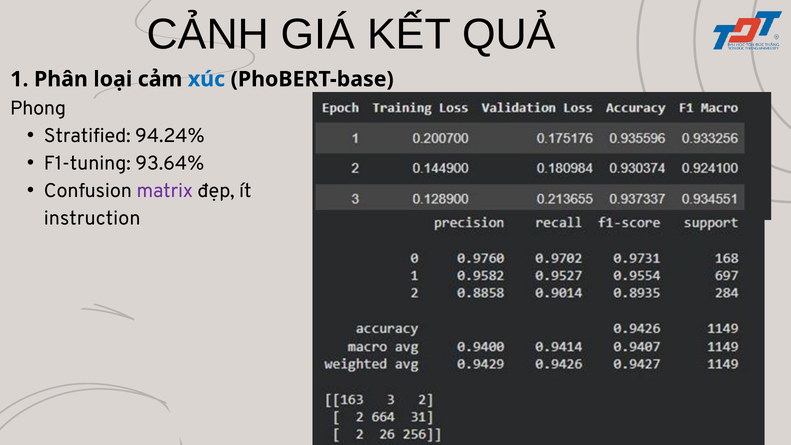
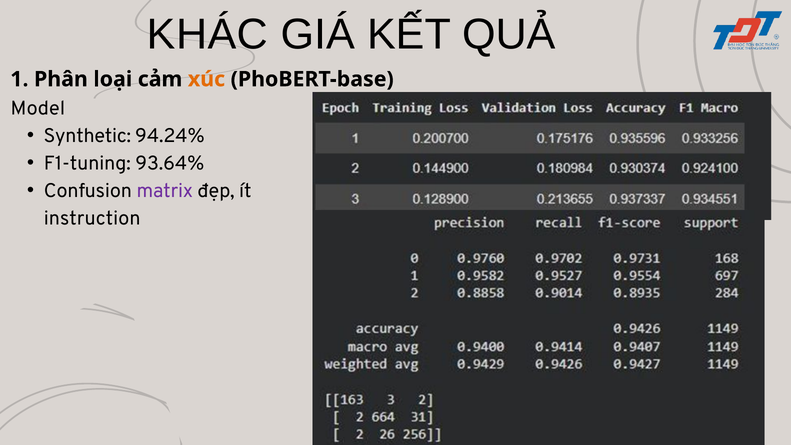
CẢNH: CẢNH -> KHÁC
xúc colour: blue -> orange
Phong: Phong -> Model
Stratified: Stratified -> Synthetic
